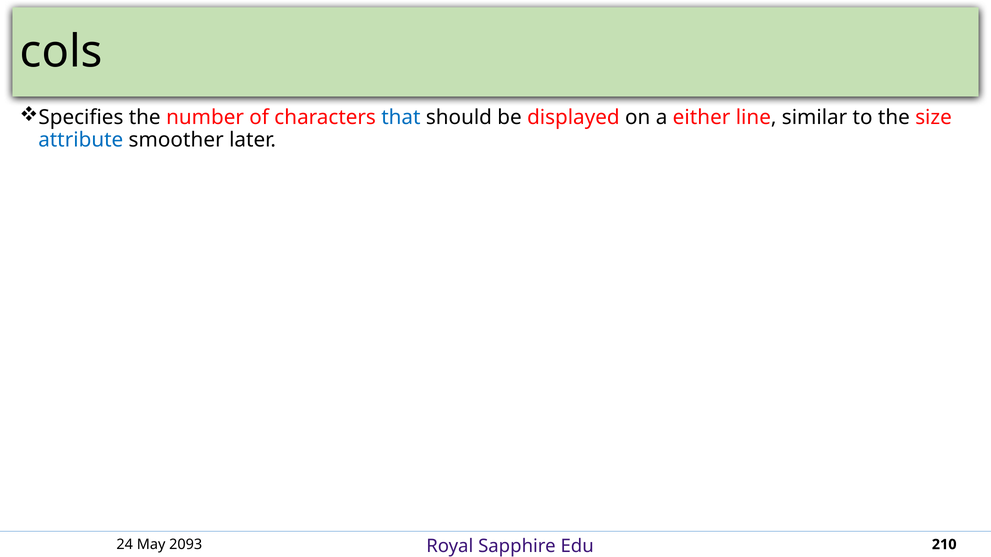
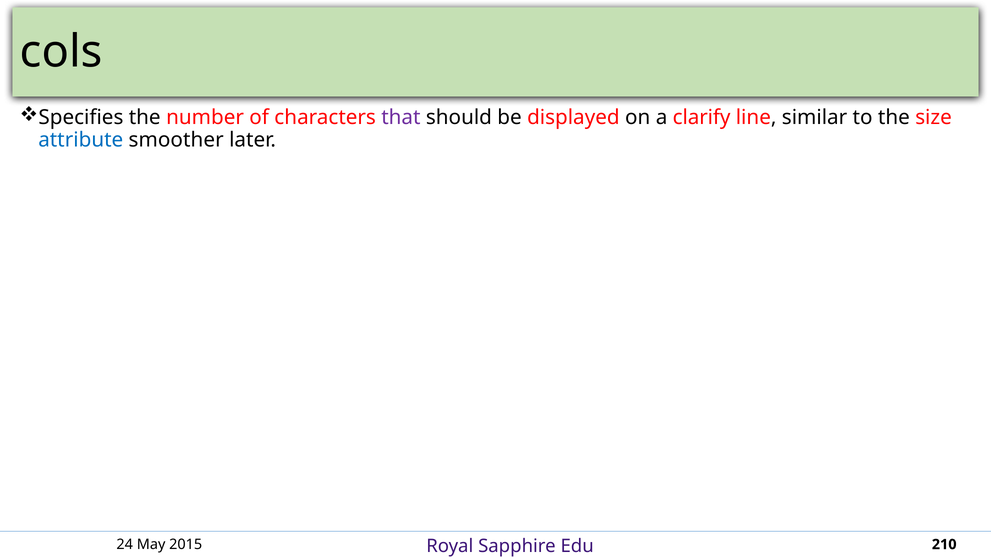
that colour: blue -> purple
either: either -> clarify
2093: 2093 -> 2015
